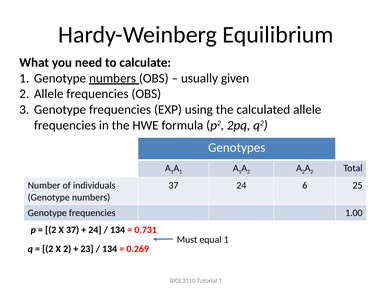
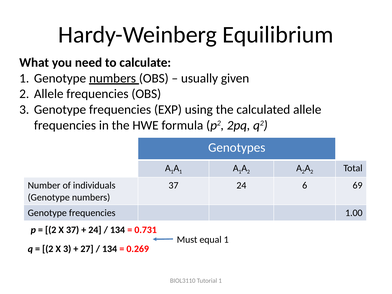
25: 25 -> 69
X 2: 2 -> 3
23: 23 -> 27
